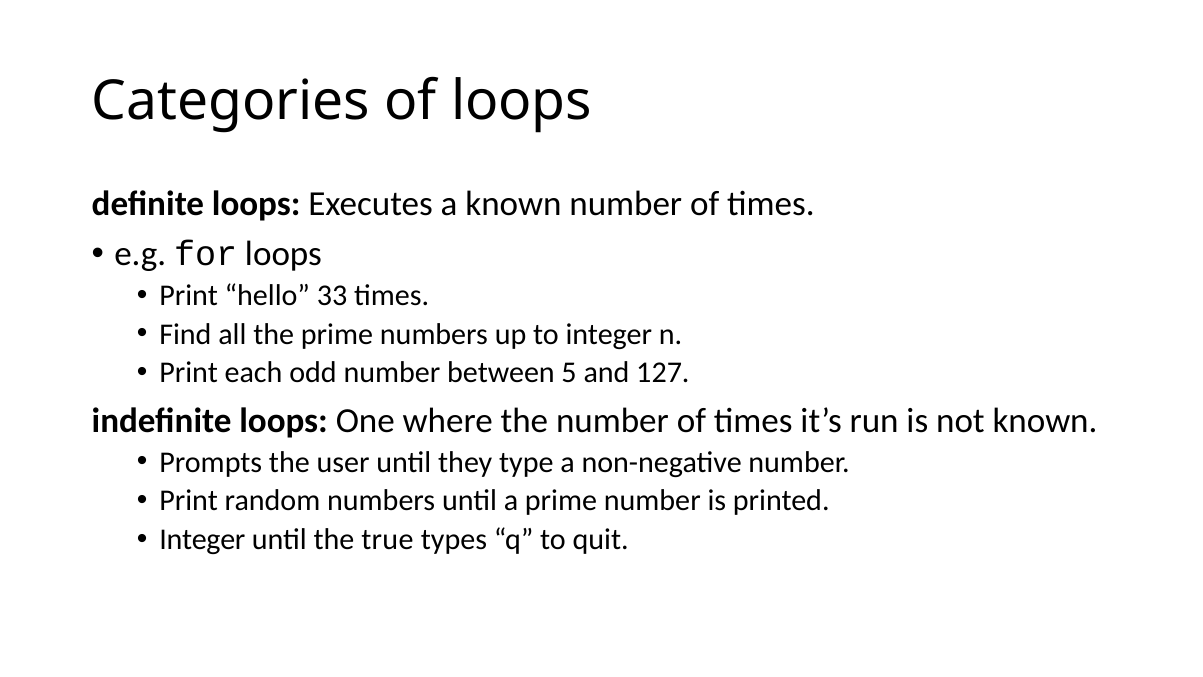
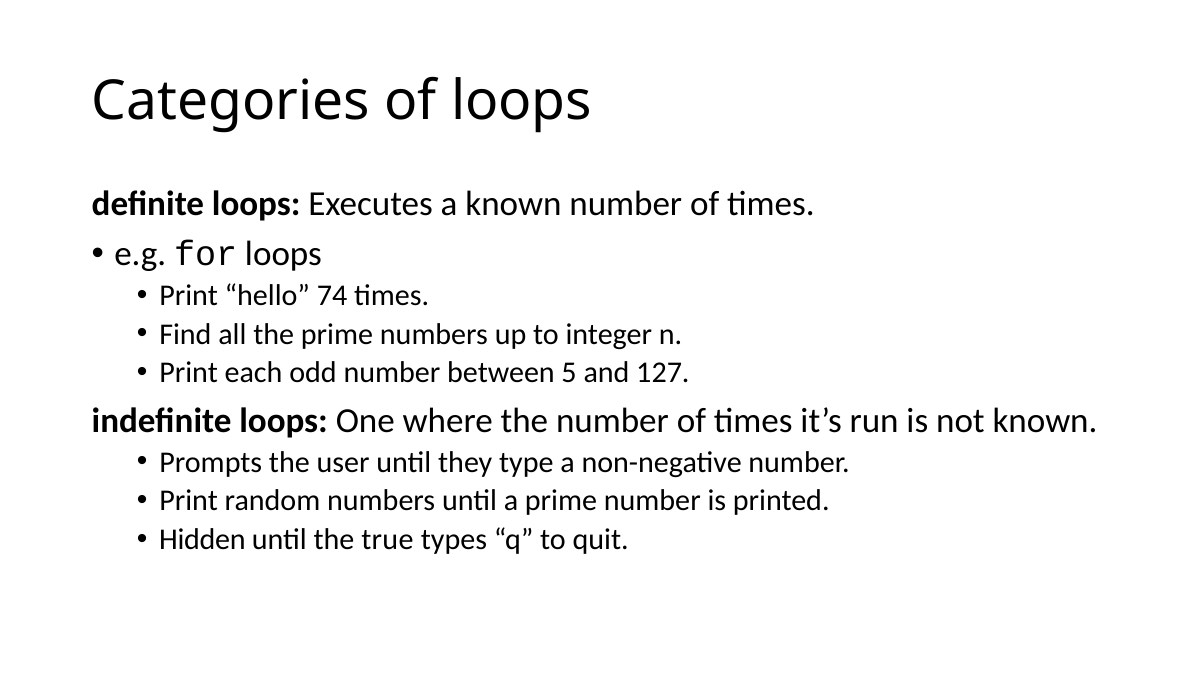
33: 33 -> 74
Integer at (202, 539): Integer -> Hidden
